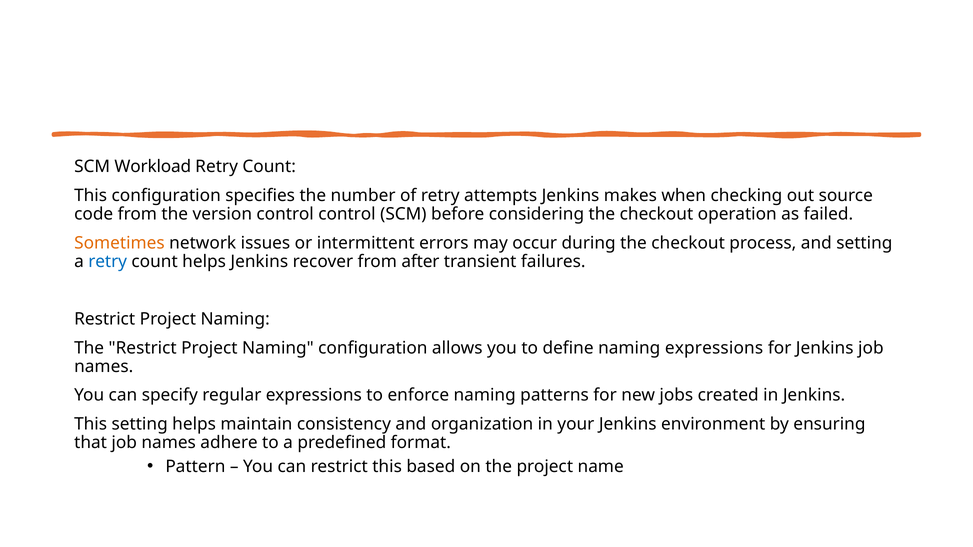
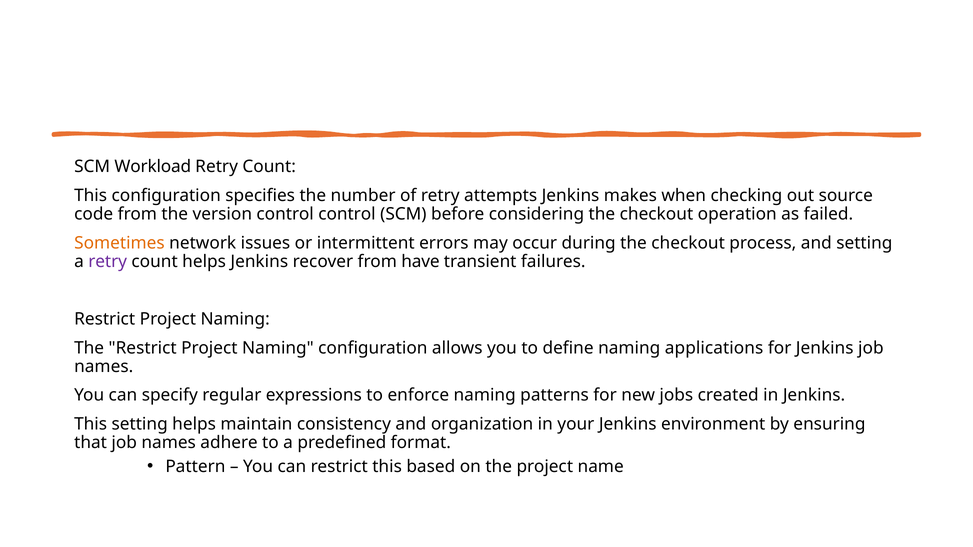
retry at (108, 262) colour: blue -> purple
after: after -> have
naming expressions: expressions -> applications
